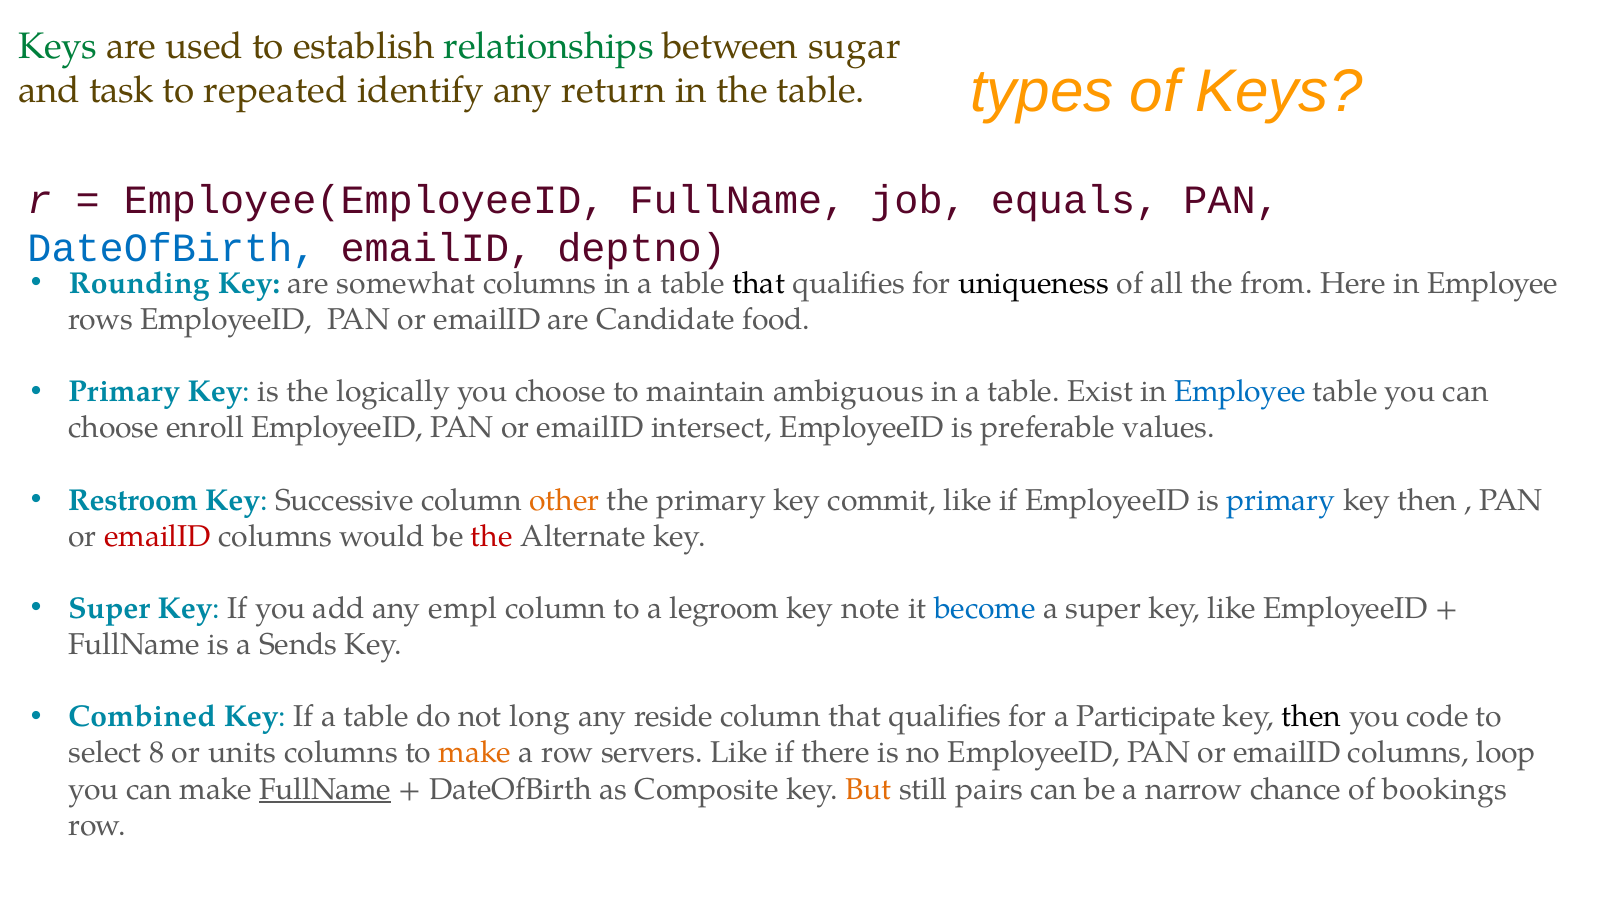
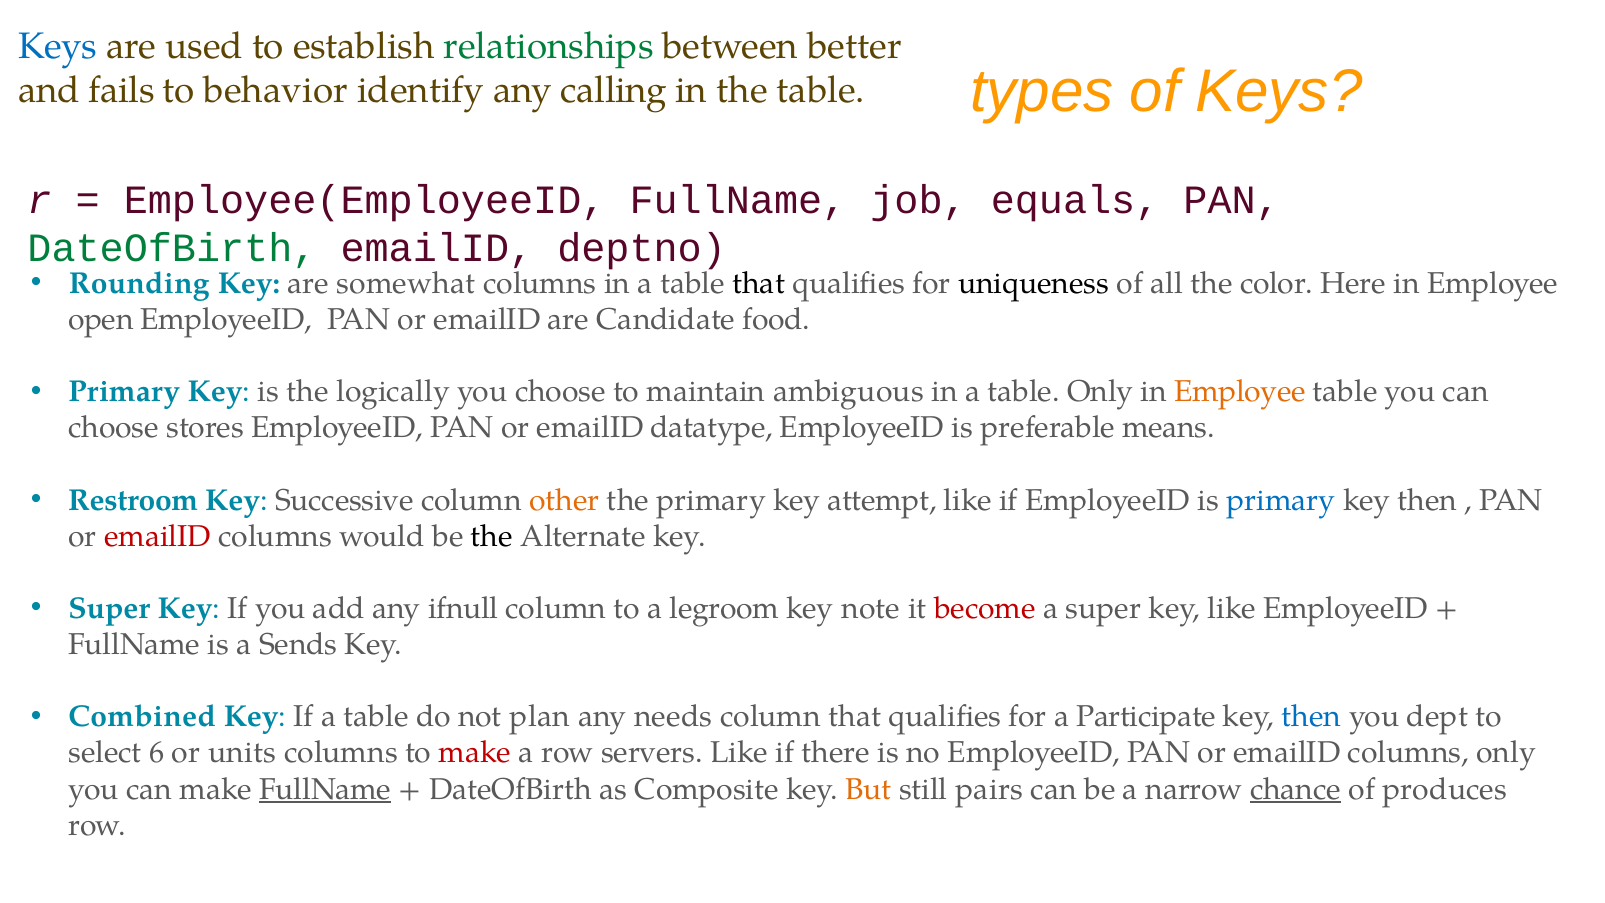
Keys at (58, 46) colour: green -> blue
sugar: sugar -> better
task: task -> fails
repeated: repeated -> behavior
return: return -> calling
DateOfBirth at (172, 248) colour: blue -> green
from: from -> color
rows: rows -> open
table Exist: Exist -> Only
Employee at (1240, 392) colour: blue -> orange
enroll: enroll -> stores
intersect: intersect -> datatype
values: values -> means
commit: commit -> attempt
the at (492, 536) colour: red -> black
empl: empl -> ifnull
become colour: blue -> red
long: long -> plan
reside: reside -> needs
then at (1312, 717) colour: black -> blue
code: code -> dept
8: 8 -> 6
make at (475, 753) colour: orange -> red
columns loop: loop -> only
chance underline: none -> present
bookings: bookings -> produces
